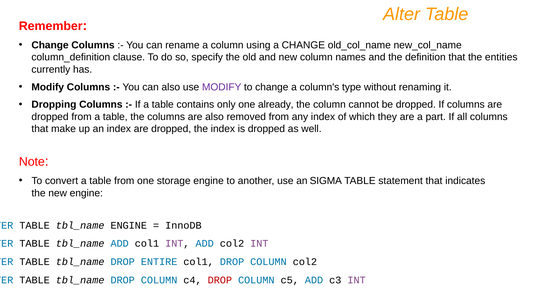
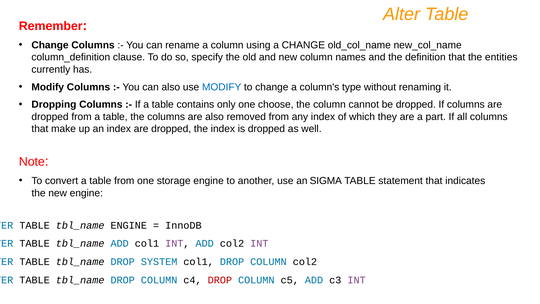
MODIFY at (222, 87) colour: purple -> blue
already: already -> choose
ENTIRE: ENTIRE -> SYSTEM
